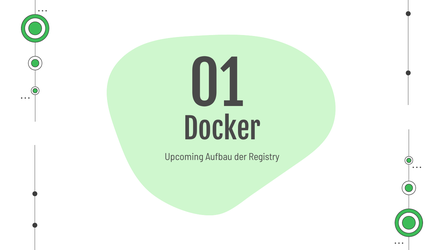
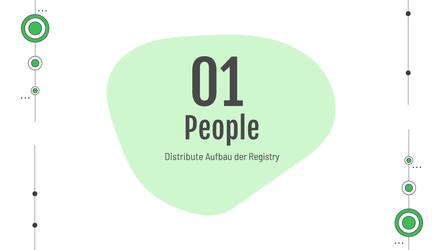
Docker: Docker -> People
Upcoming: Upcoming -> Distribute
